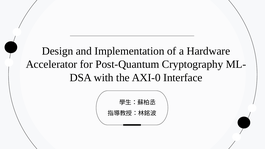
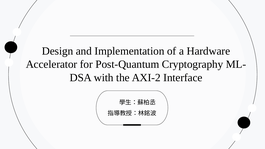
AXI-0: AXI-0 -> AXI-2
